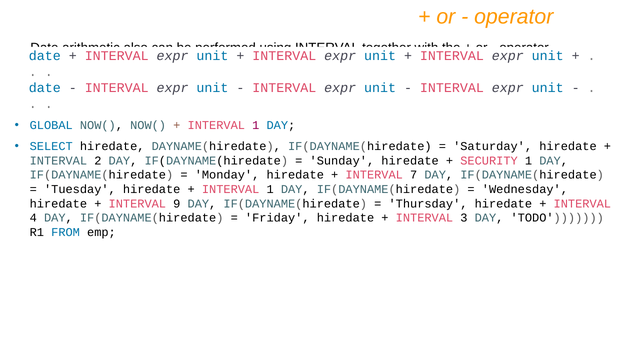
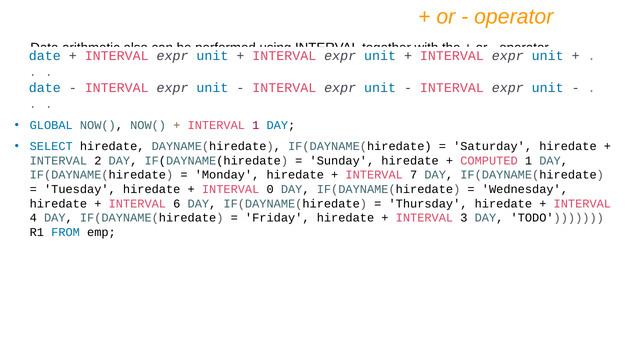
SECURITY: SECURITY -> COMPUTED
1 at (270, 189): 1 -> 0
9: 9 -> 6
